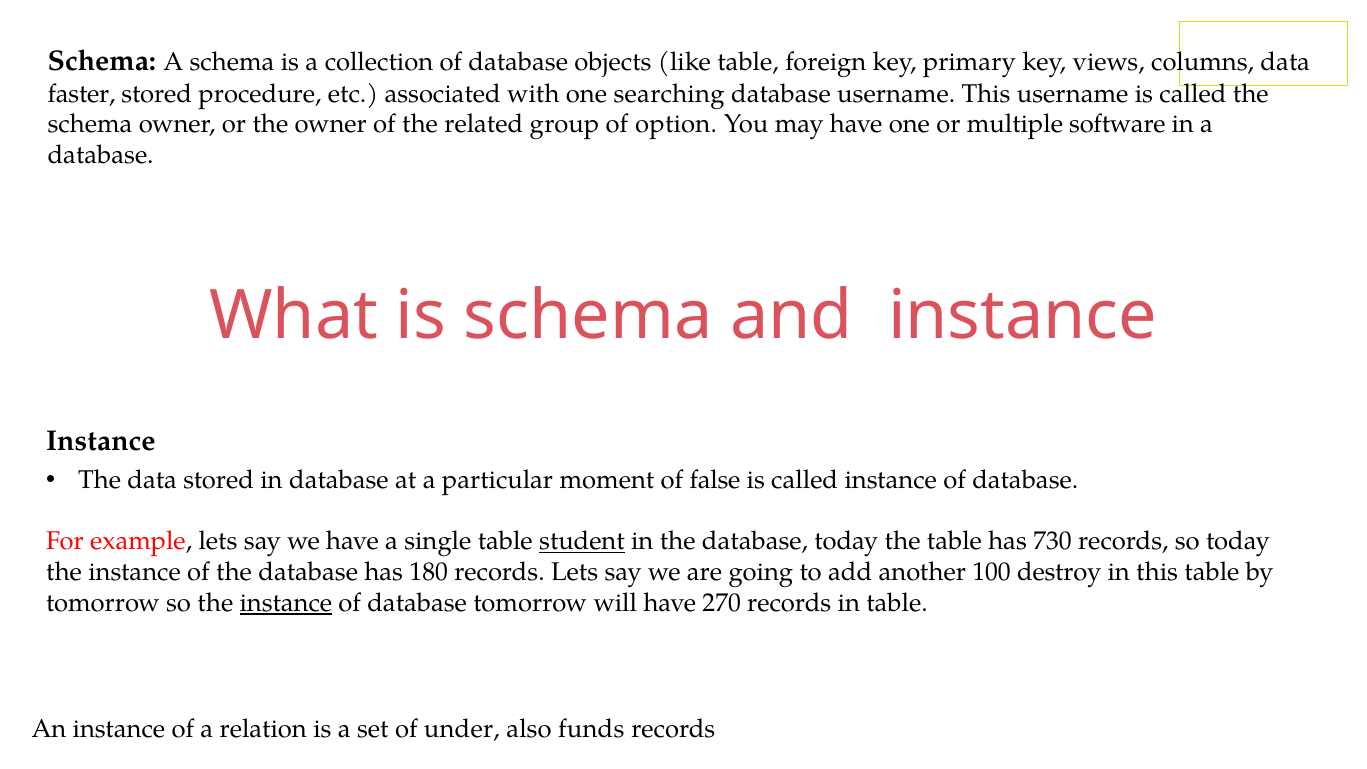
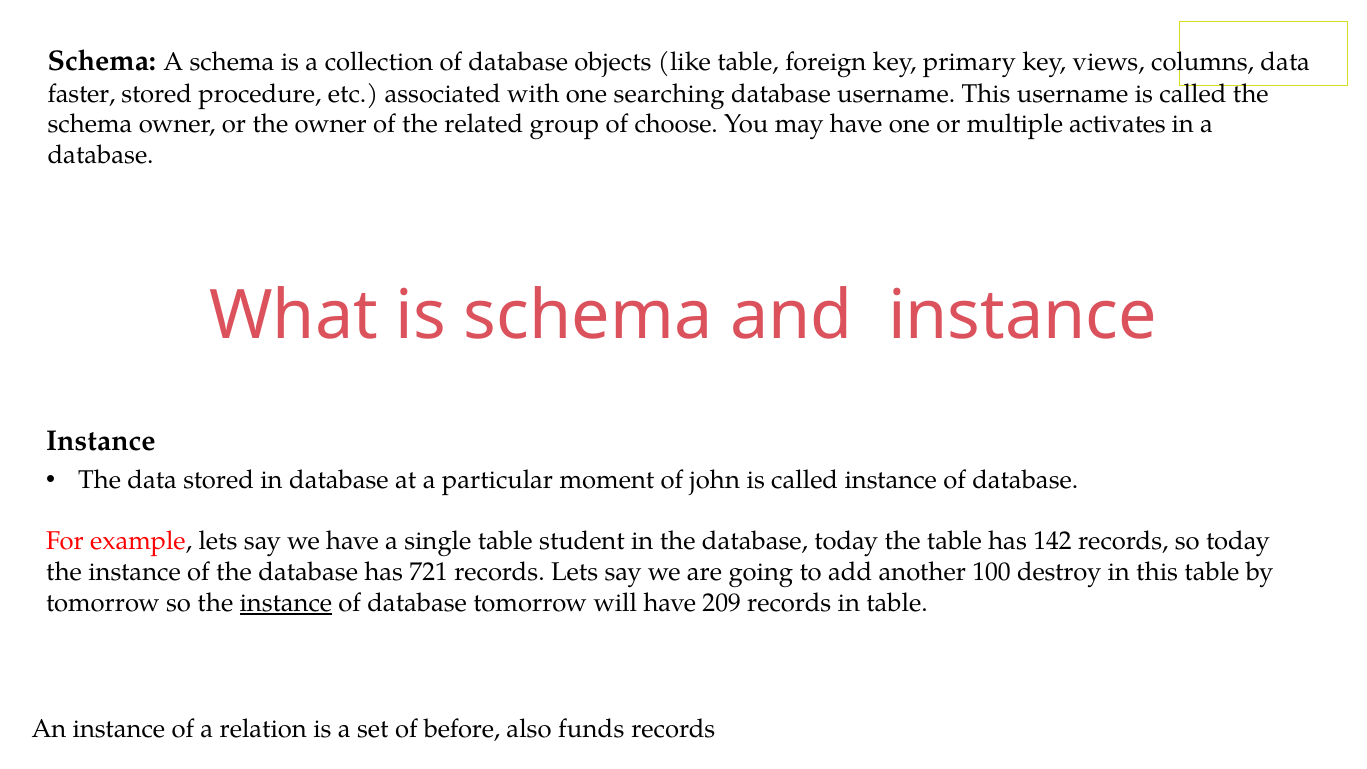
option: option -> choose
software: software -> activates
false: false -> john
student underline: present -> none
730: 730 -> 142
180: 180 -> 721
270: 270 -> 209
under: under -> before
